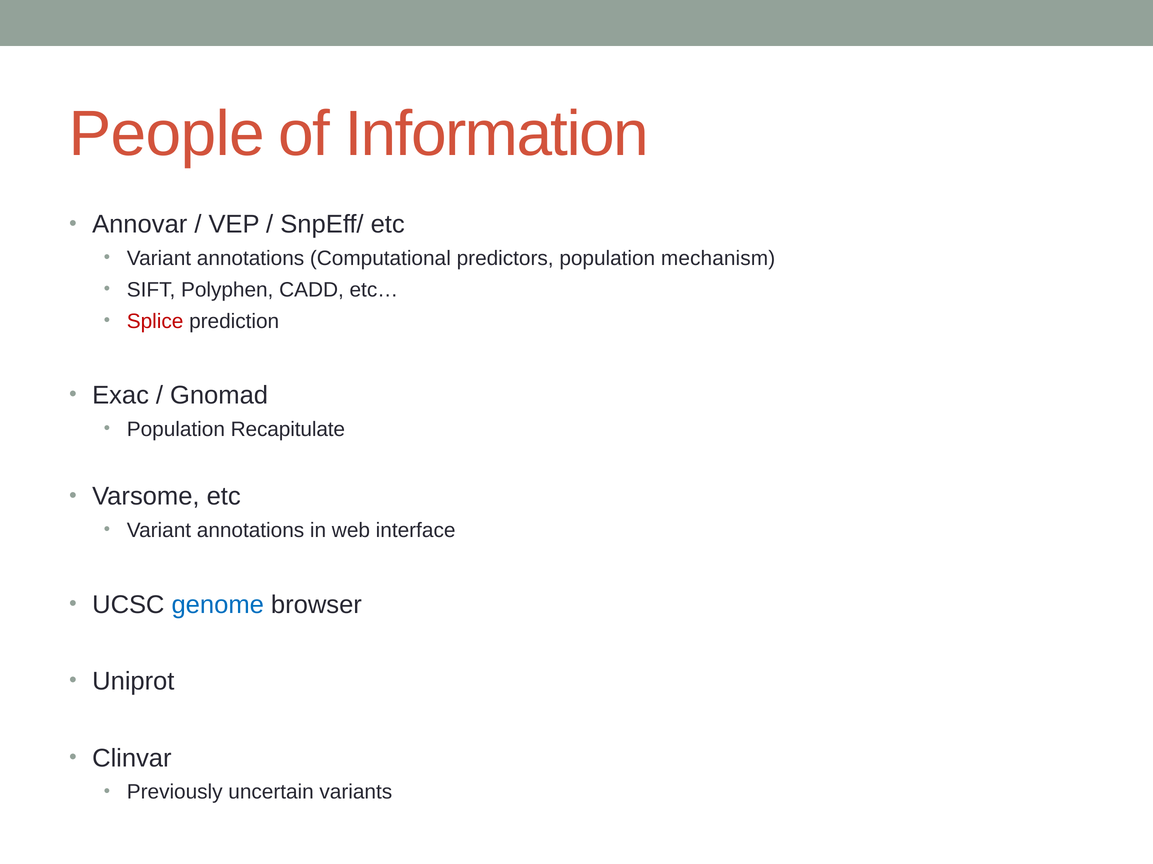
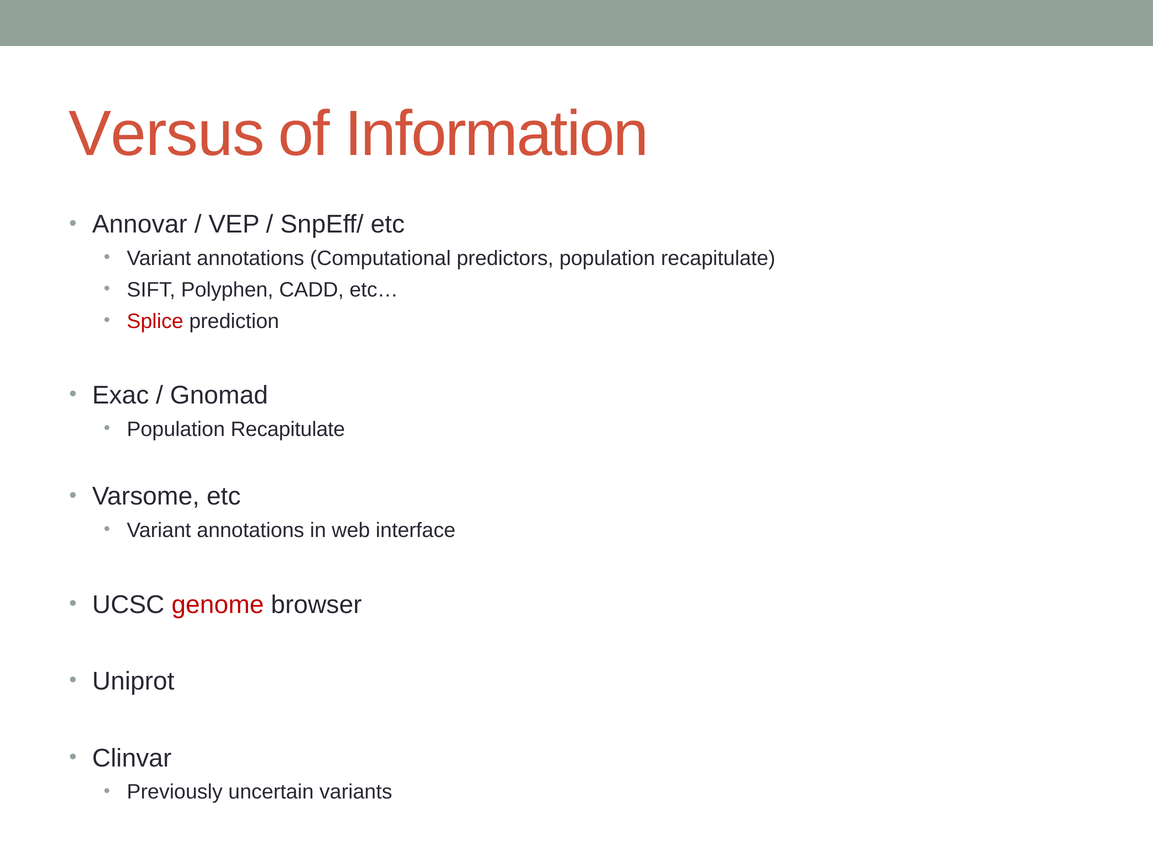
People: People -> Versus
predictors population mechanism: mechanism -> recapitulate
genome colour: blue -> red
